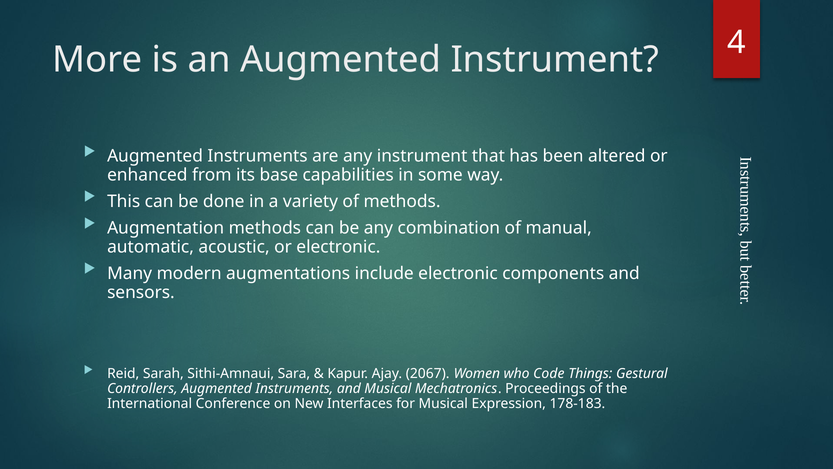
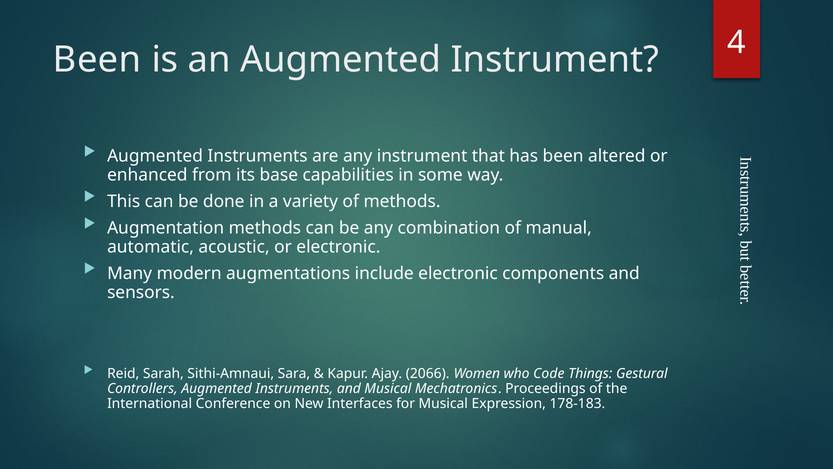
More at (97, 60): More -> Been
2067: 2067 -> 2066
